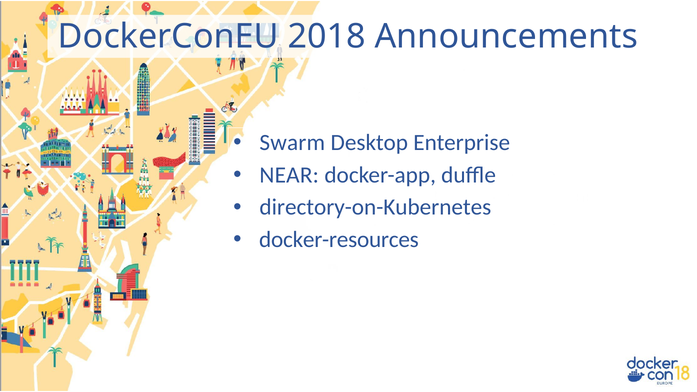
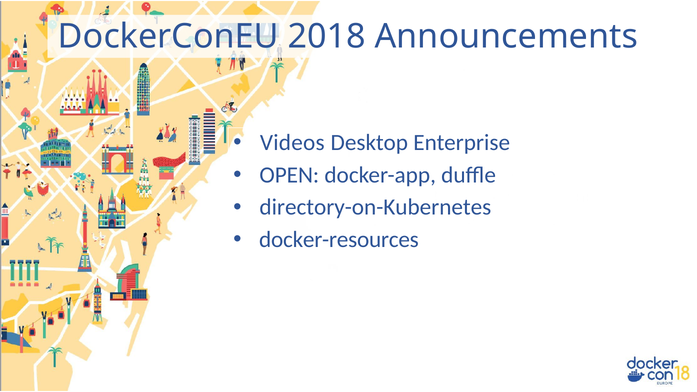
Swarm: Swarm -> Videos
NEAR: NEAR -> OPEN
